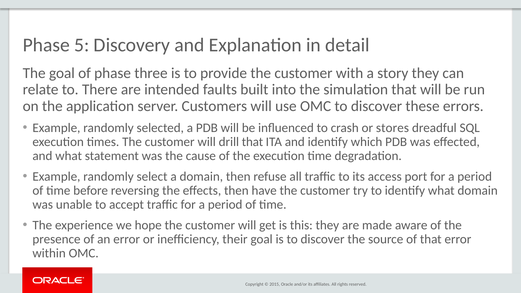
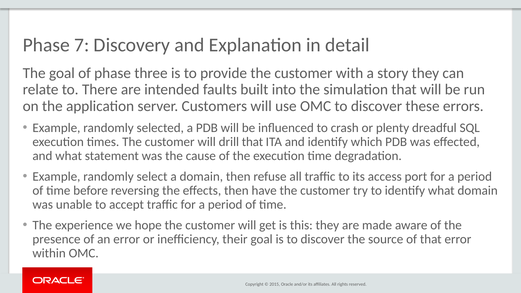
5: 5 -> 7
stores: stores -> plenty
